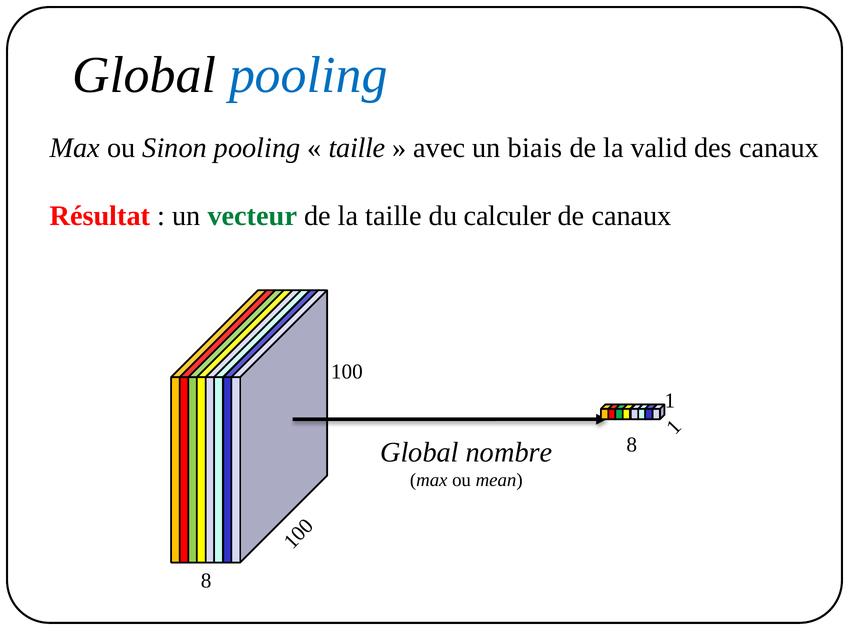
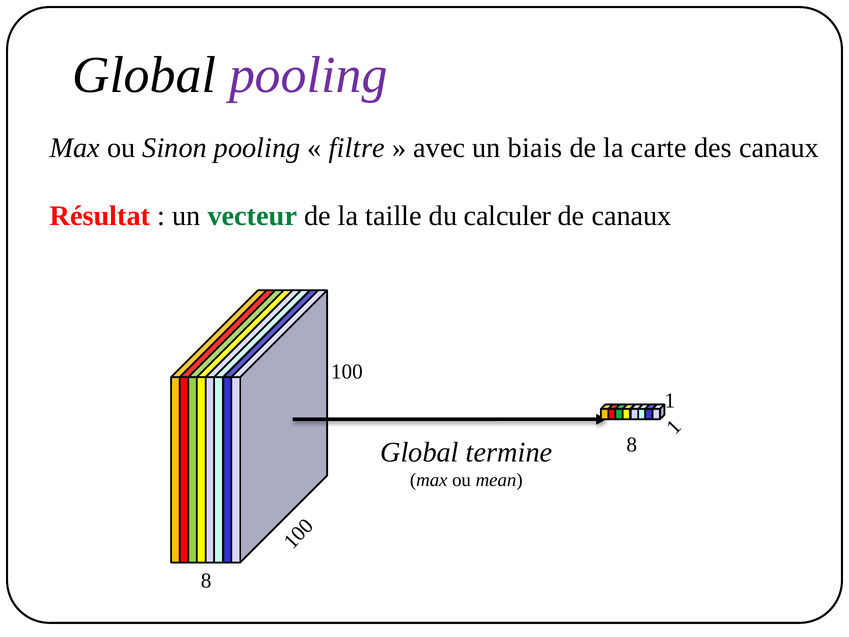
pooling at (308, 75) colour: blue -> purple
taille at (357, 148): taille -> filtre
valid: valid -> carte
nombre: nombre -> termine
